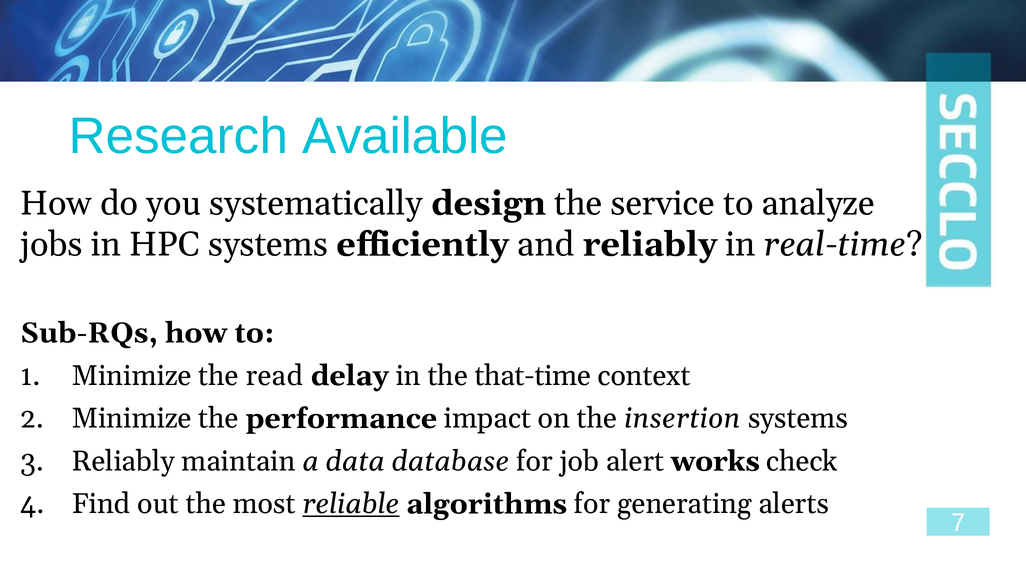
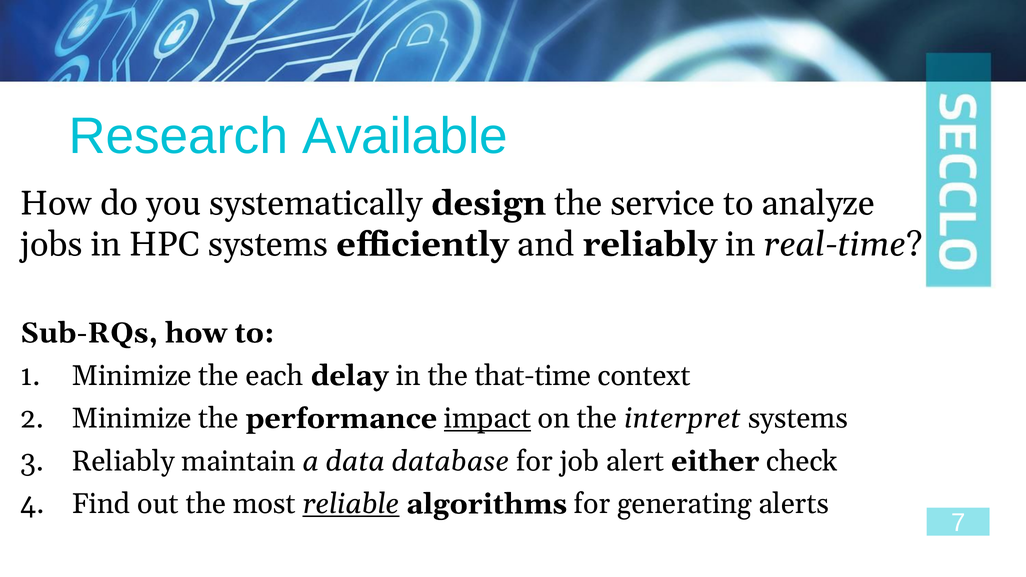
read: read -> each
impact underline: none -> present
insertion: insertion -> interpret
works: works -> either
